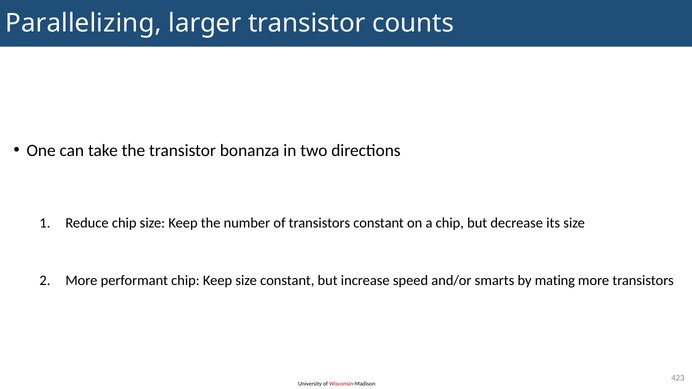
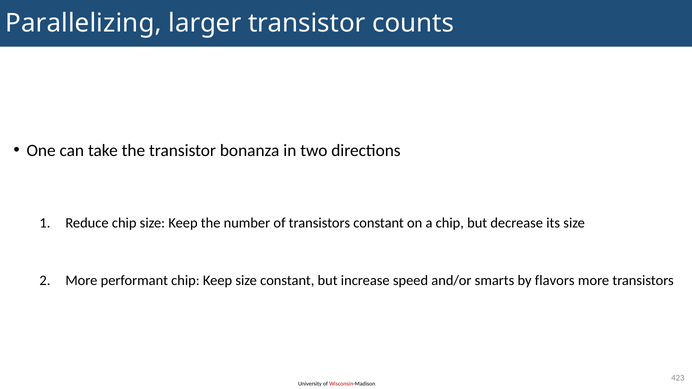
mating: mating -> flavors
